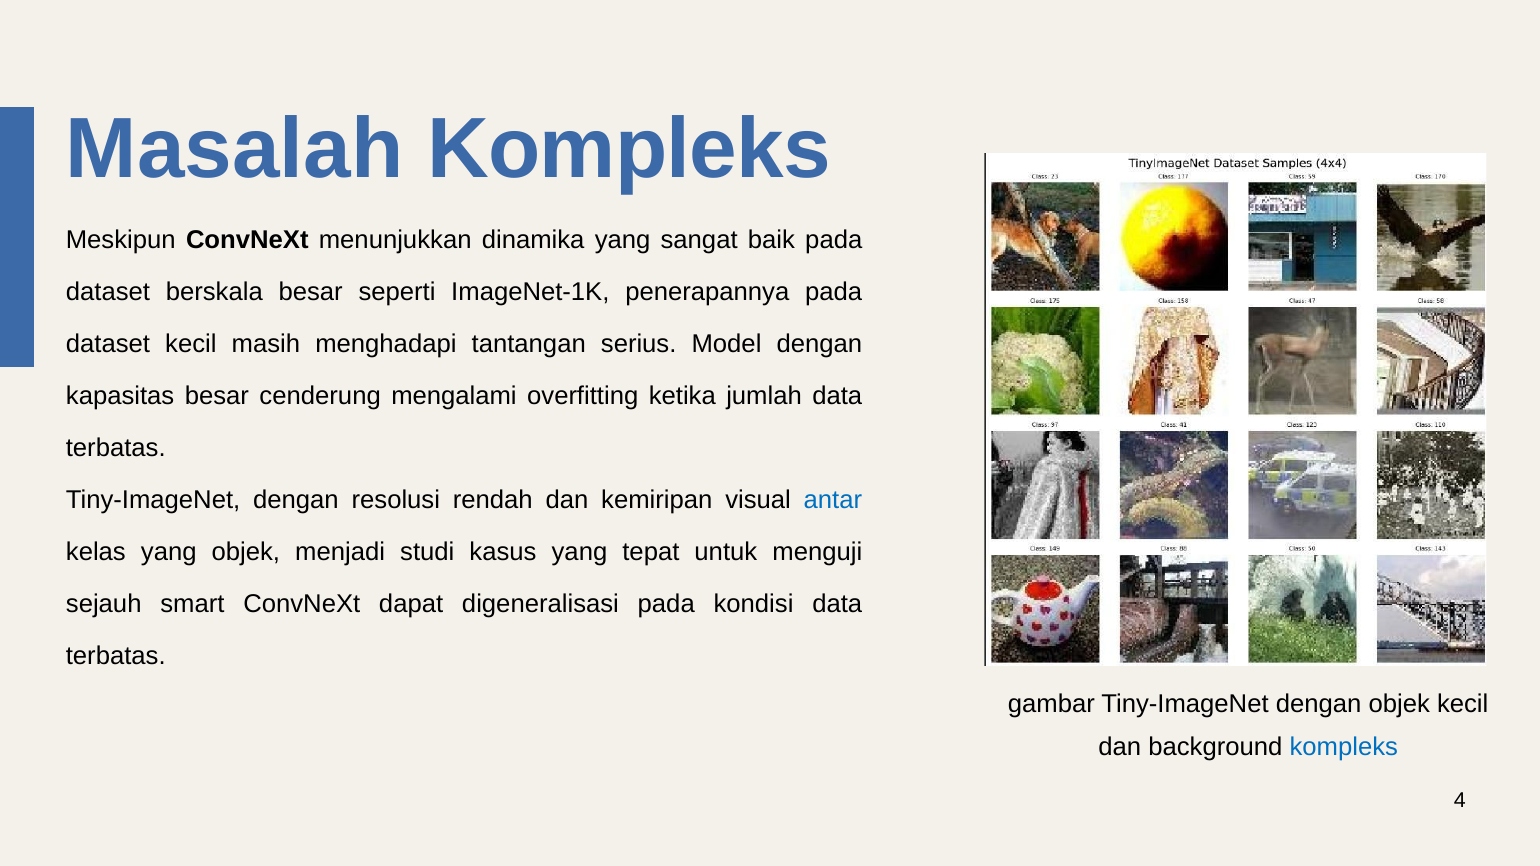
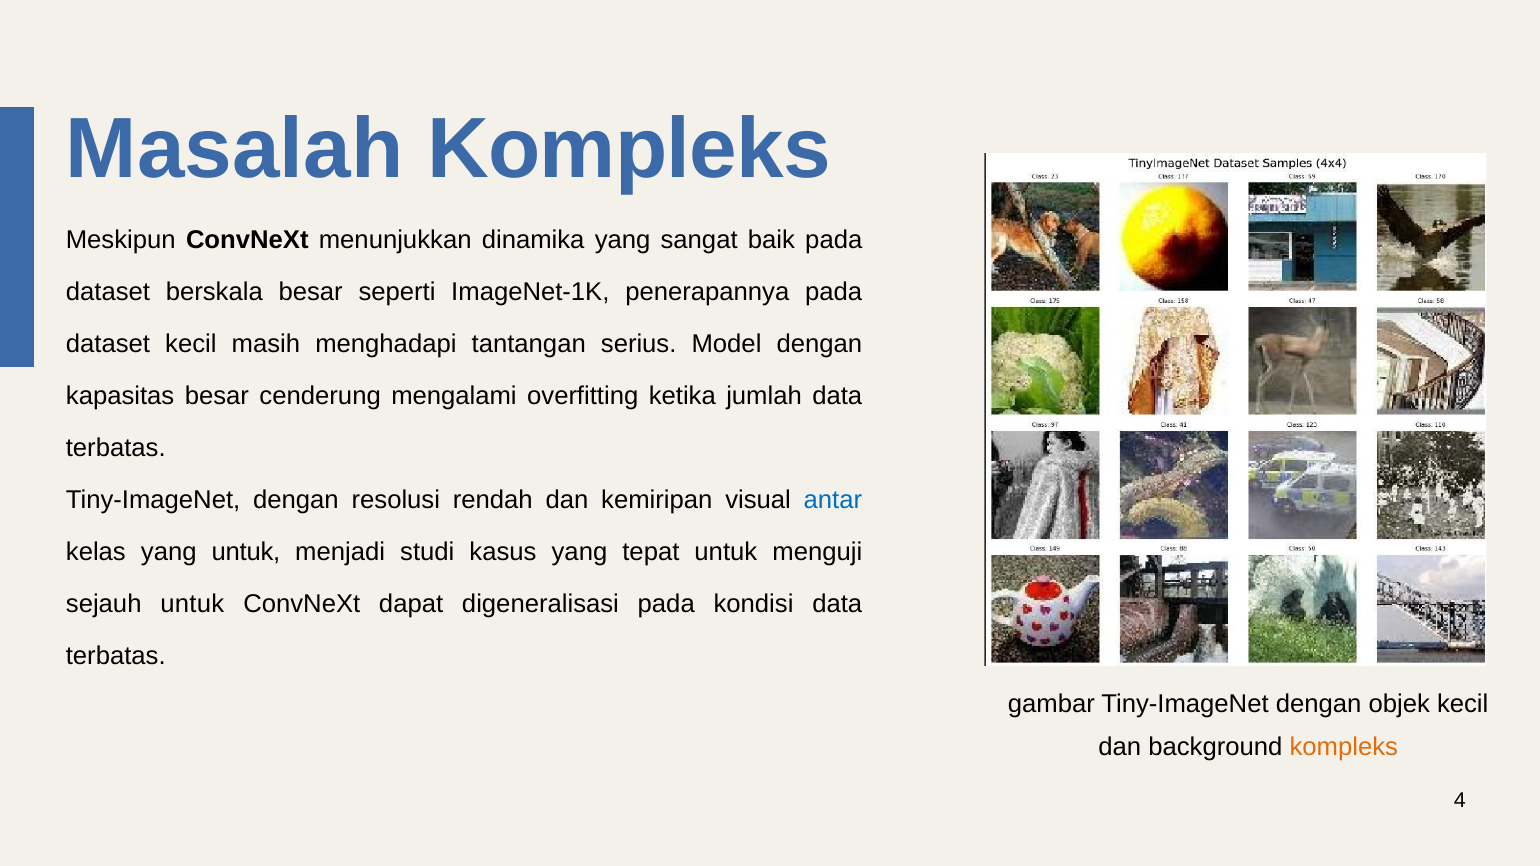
yang objek: objek -> untuk
sejauh smart: smart -> untuk
kompleks at (1344, 747) colour: blue -> orange
